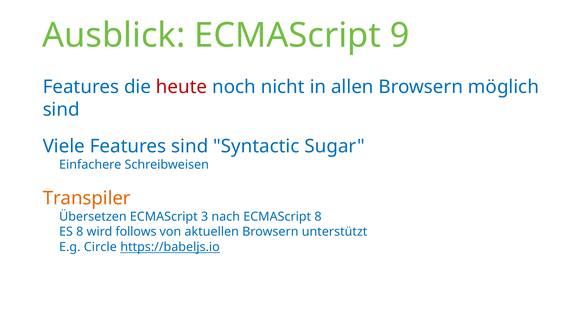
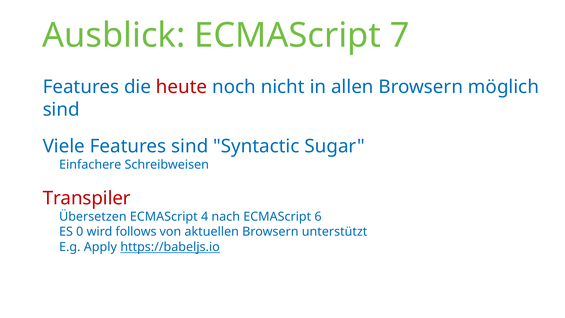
9: 9 -> 7
Transpiler colour: orange -> red
3: 3 -> 4
ECMAScript 8: 8 -> 6
ES 8: 8 -> 0
Circle: Circle -> Apply
